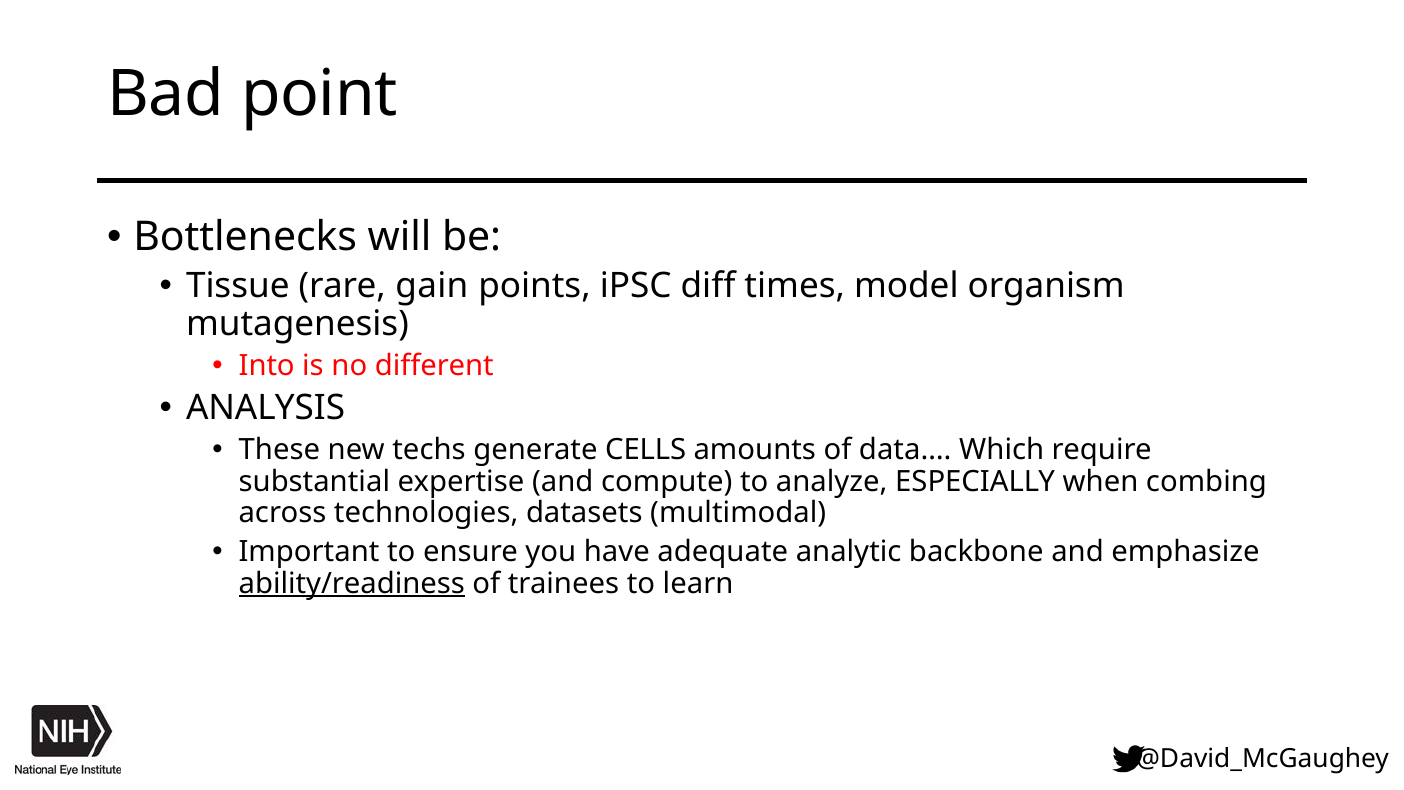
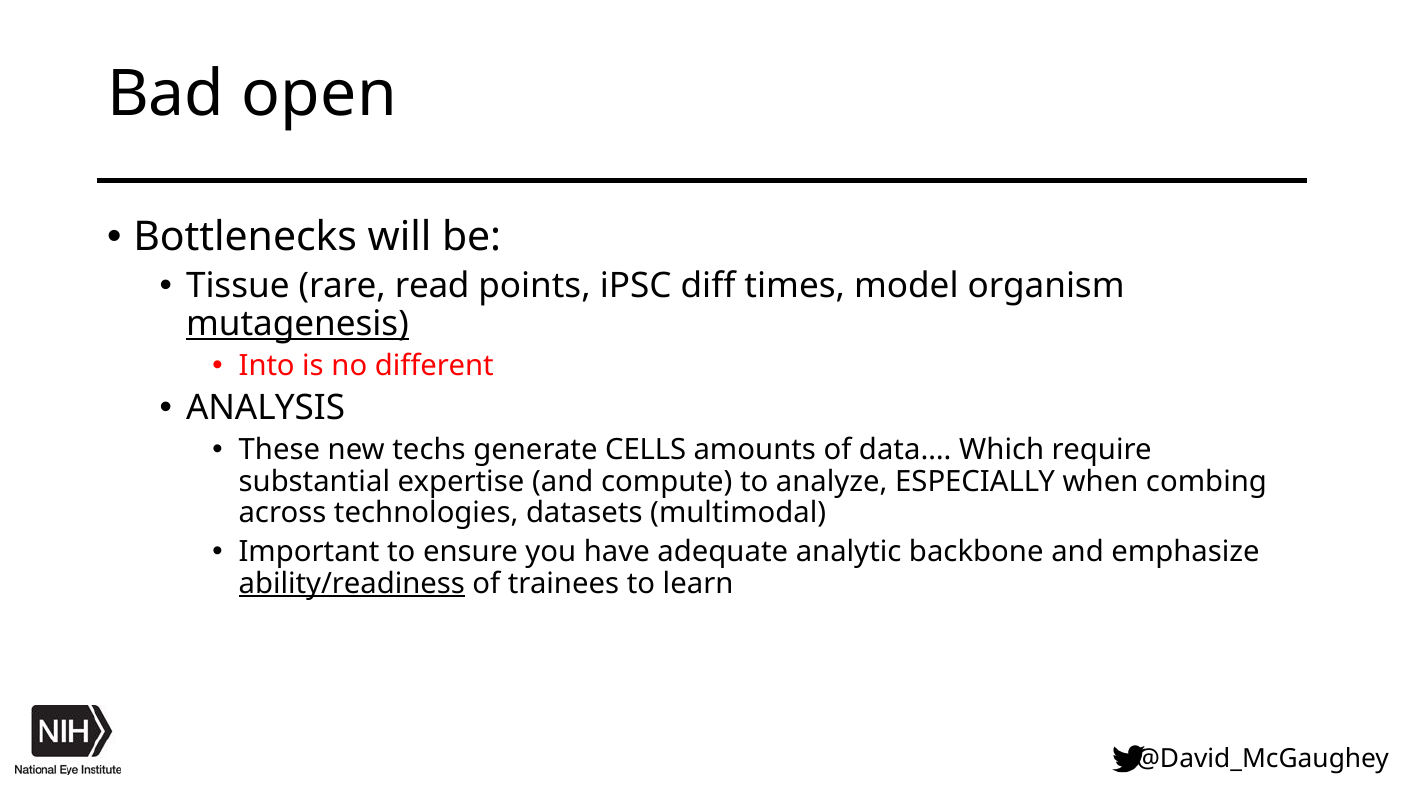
point: point -> open
gain: gain -> read
mutagenesis underline: none -> present
